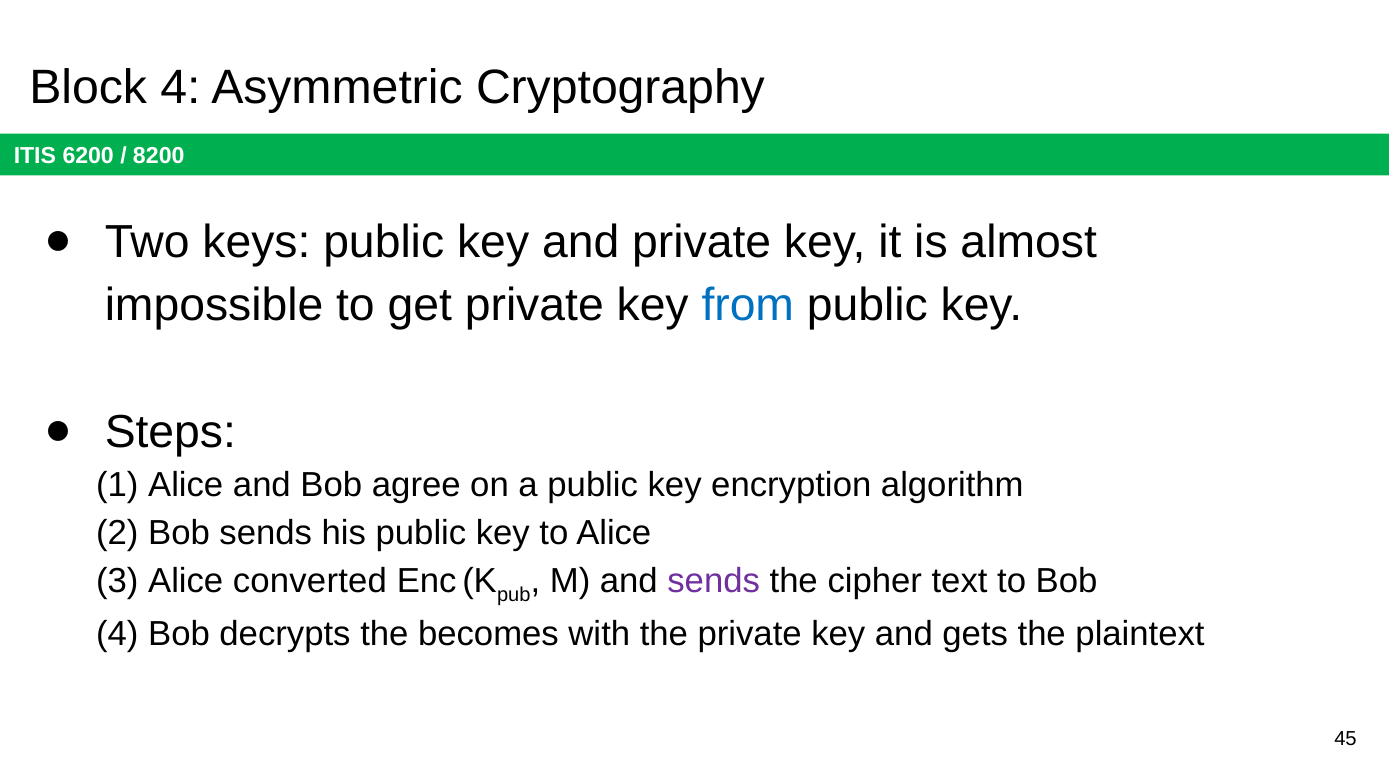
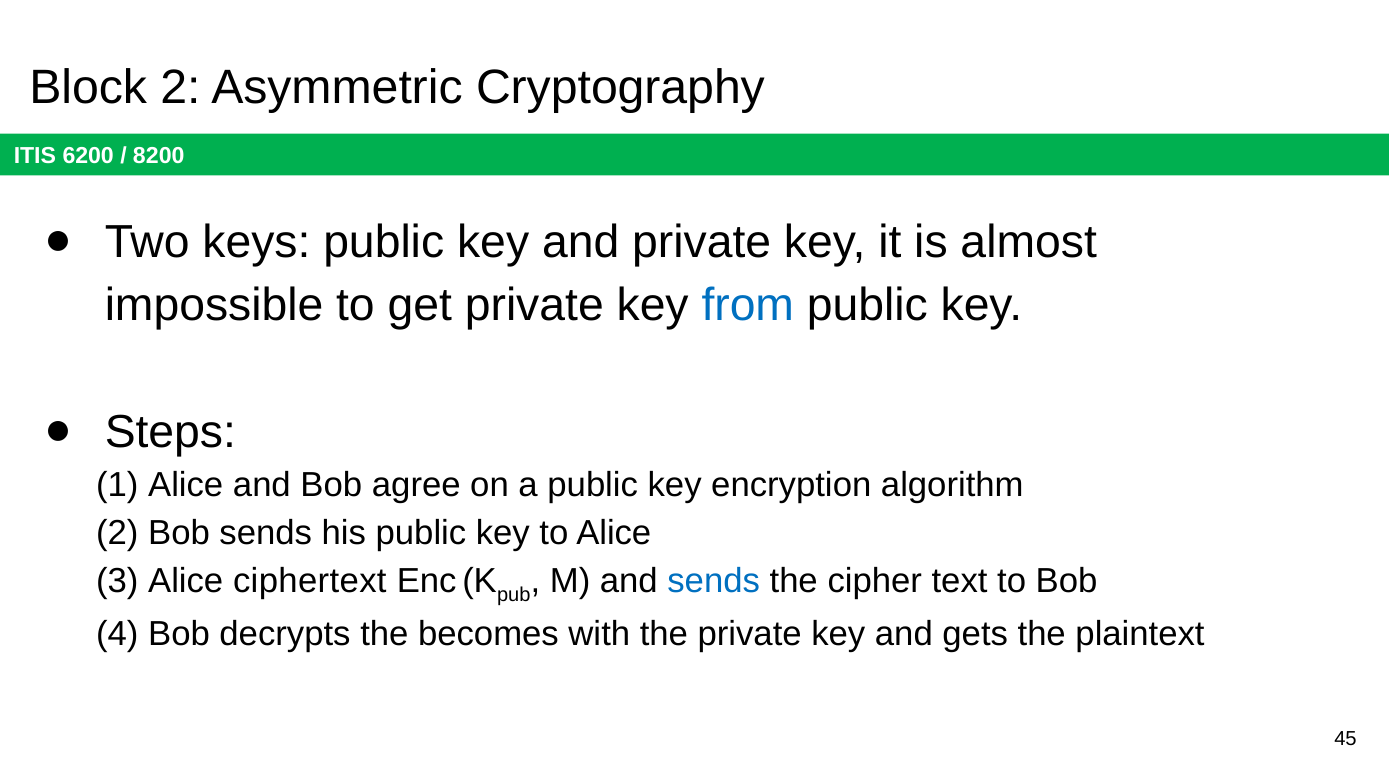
Block 4: 4 -> 2
converted: converted -> ciphertext
sends at (714, 581) colour: purple -> blue
